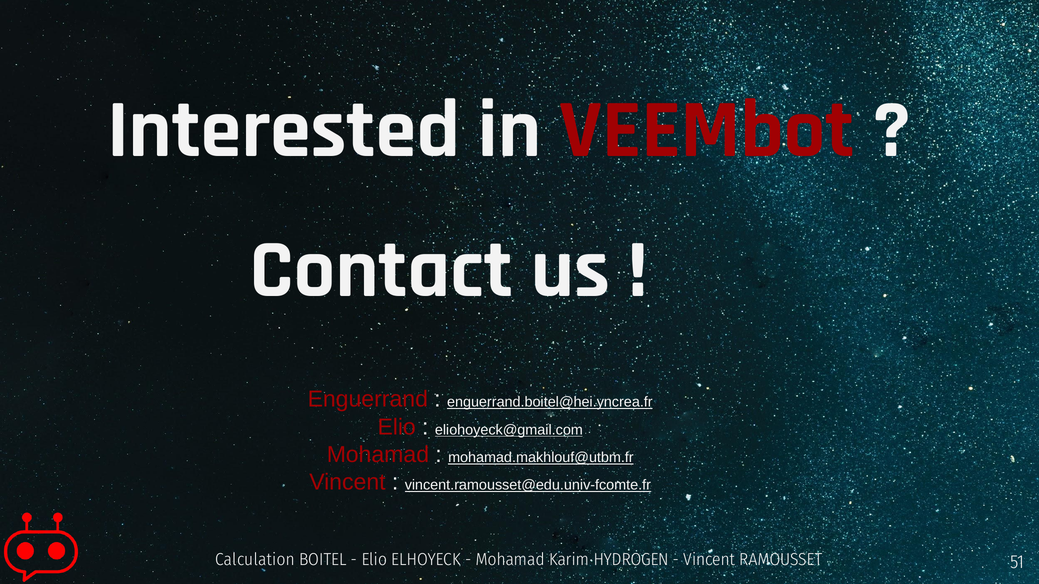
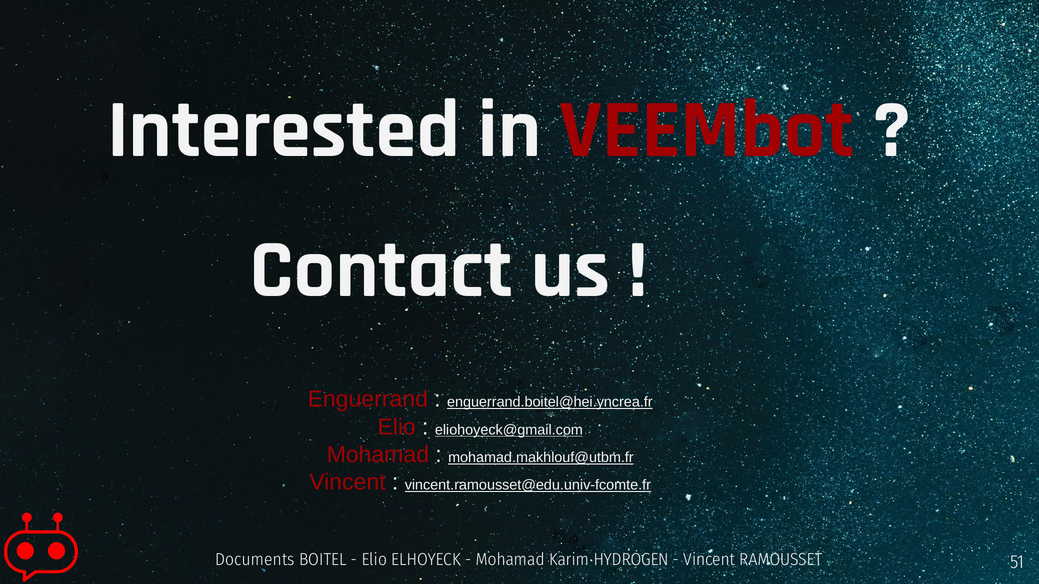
Calculation: Calculation -> Documents
